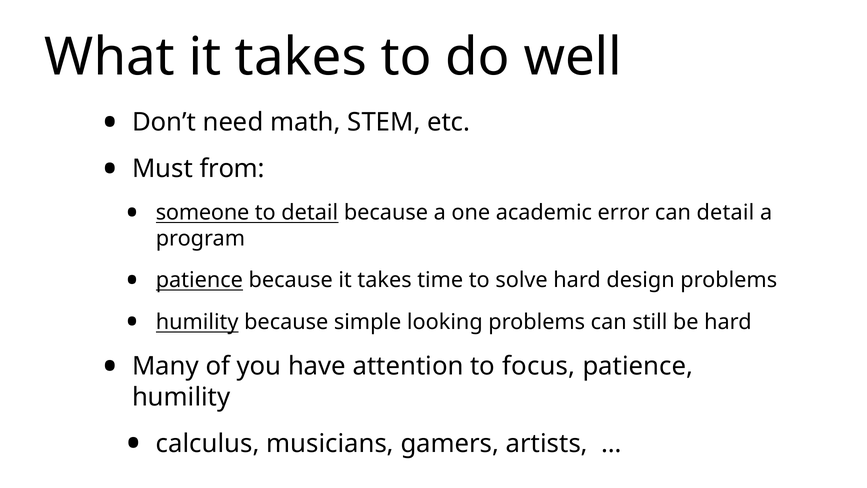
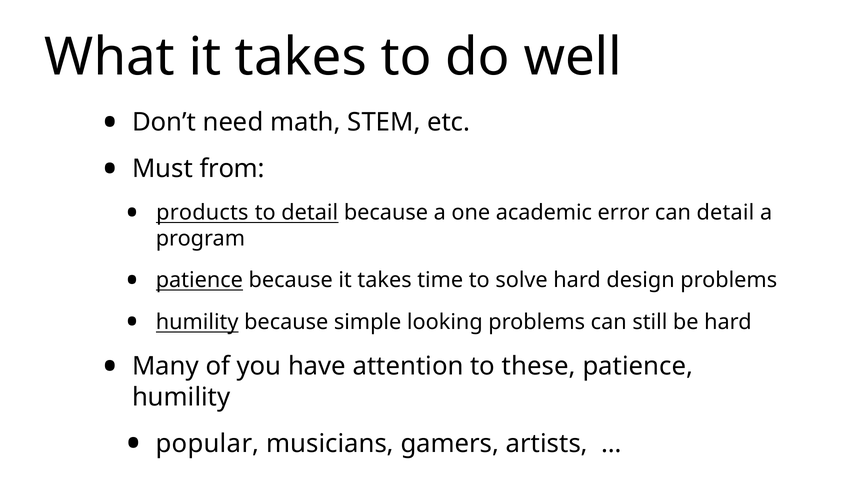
someone: someone -> products
focus: focus -> these
calculus: calculus -> popular
